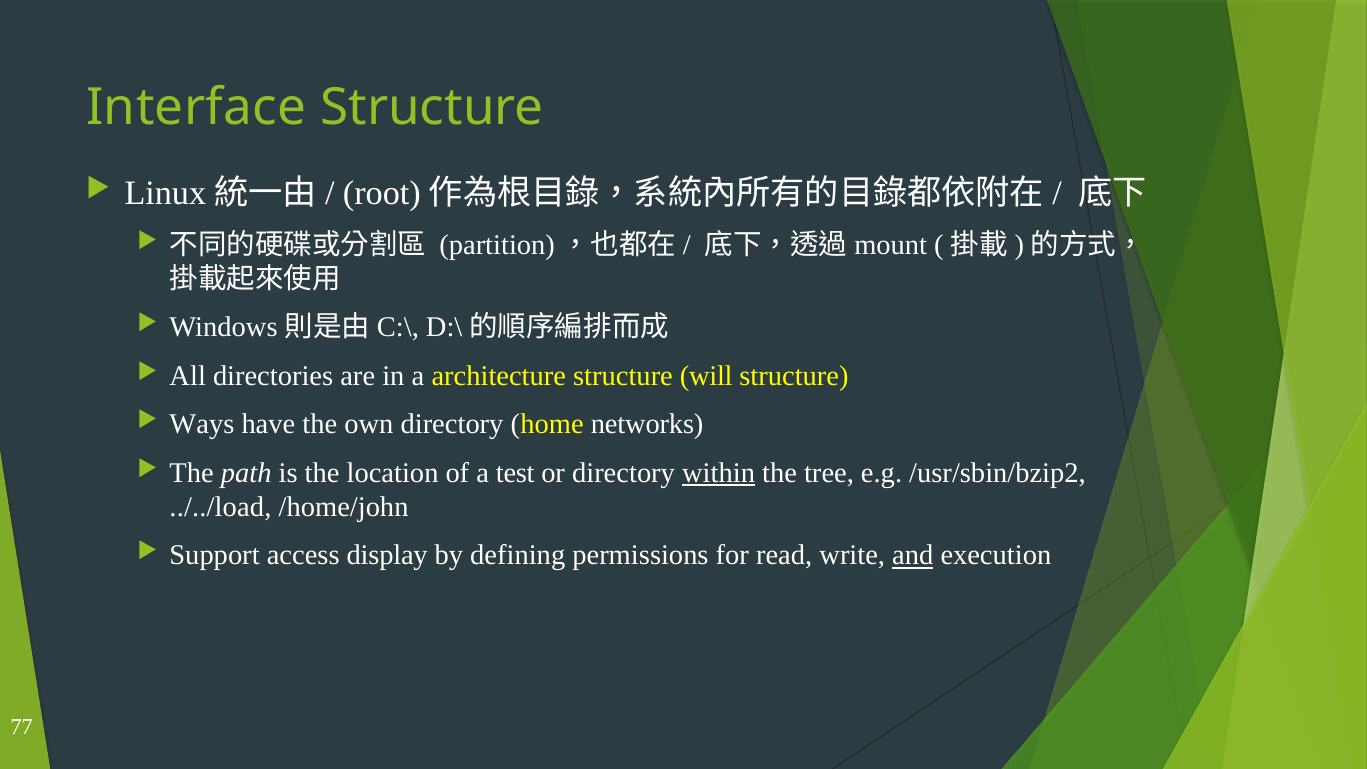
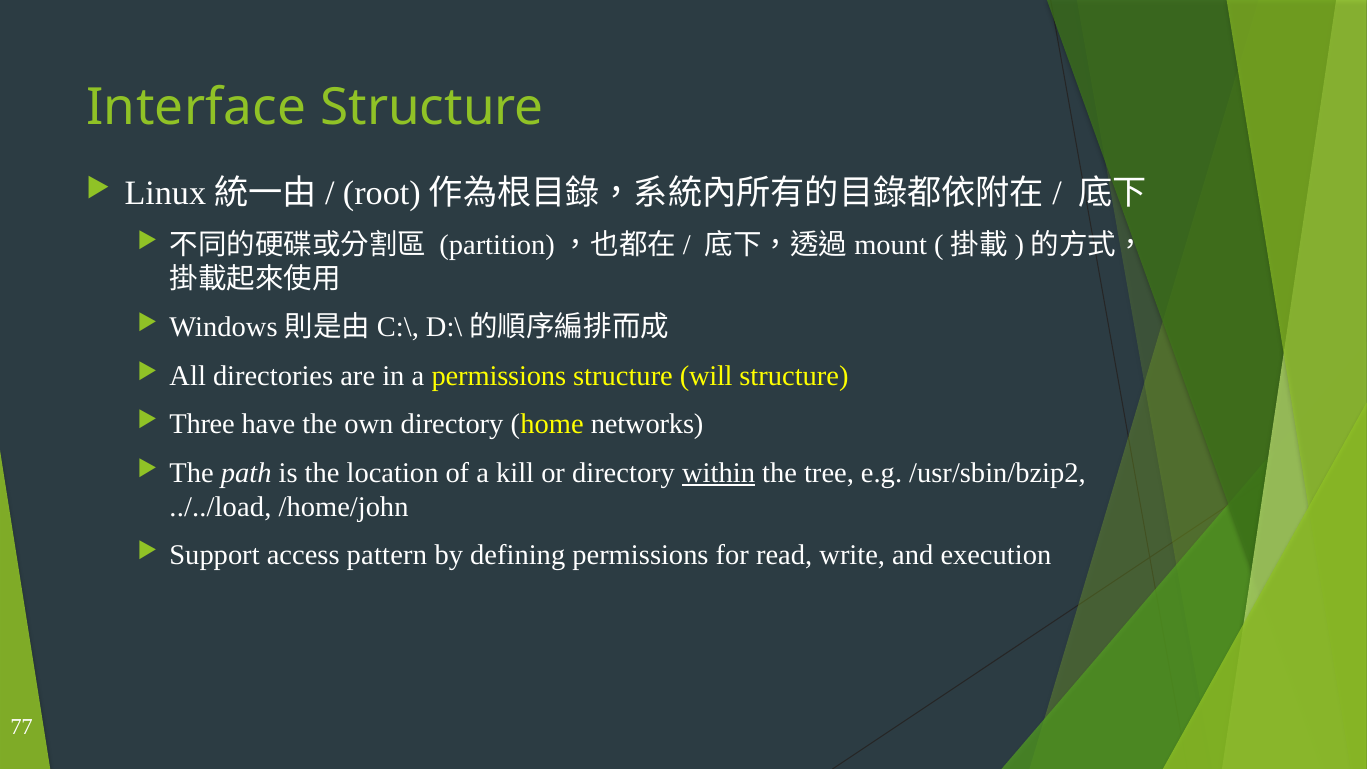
a architecture: architecture -> permissions
Ways: Ways -> Three
test: test -> kill
display: display -> pattern
and underline: present -> none
